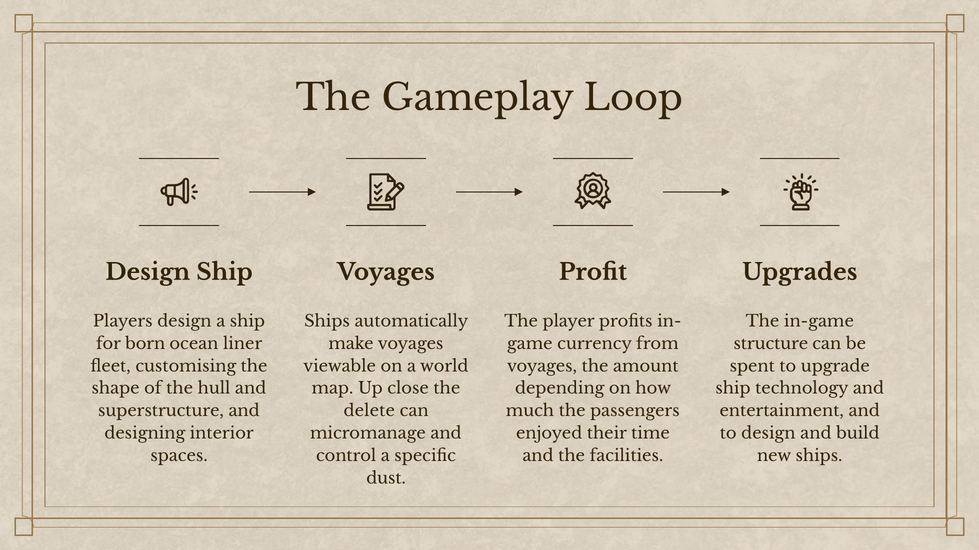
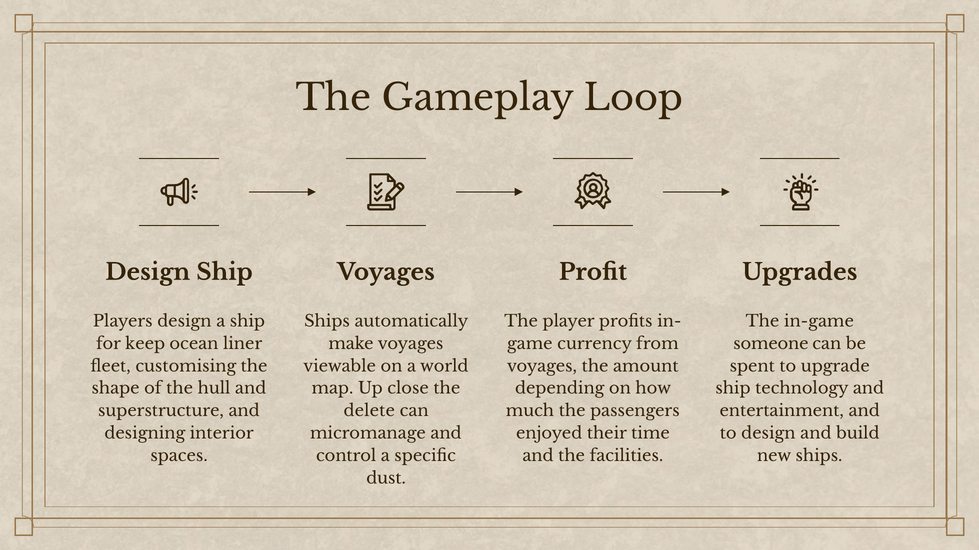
born: born -> keep
structure: structure -> someone
